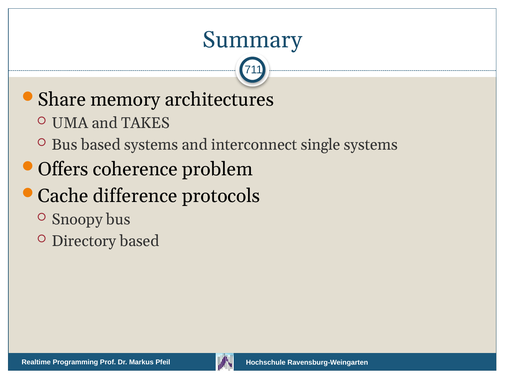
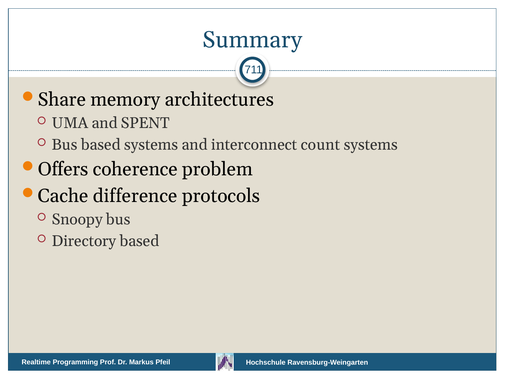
TAKES: TAKES -> SPENT
single: single -> count
